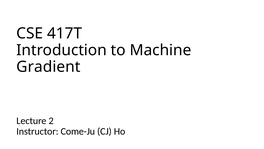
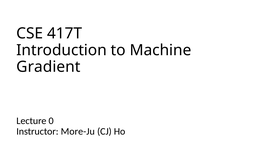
2: 2 -> 0
Come-Ju: Come-Ju -> More-Ju
